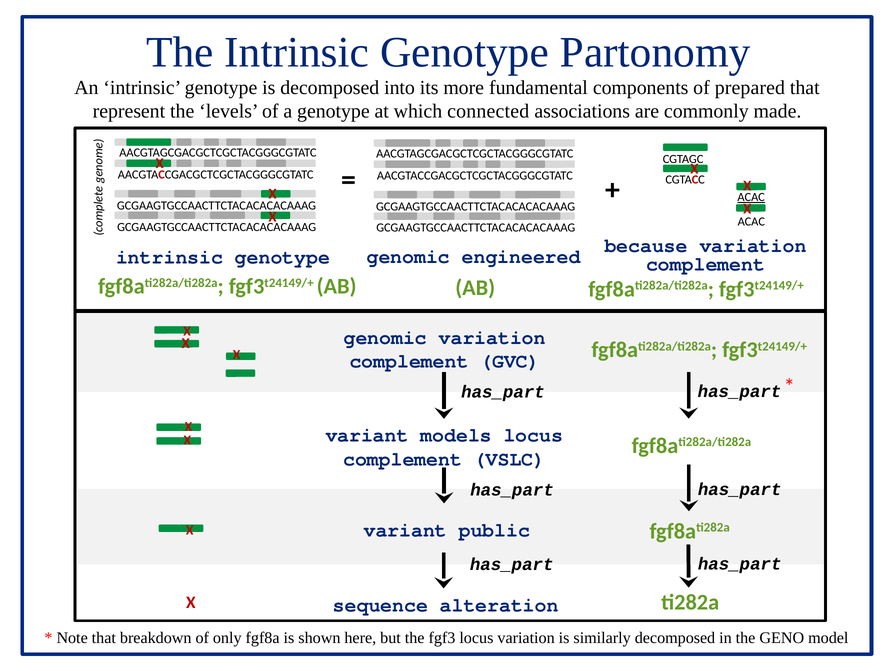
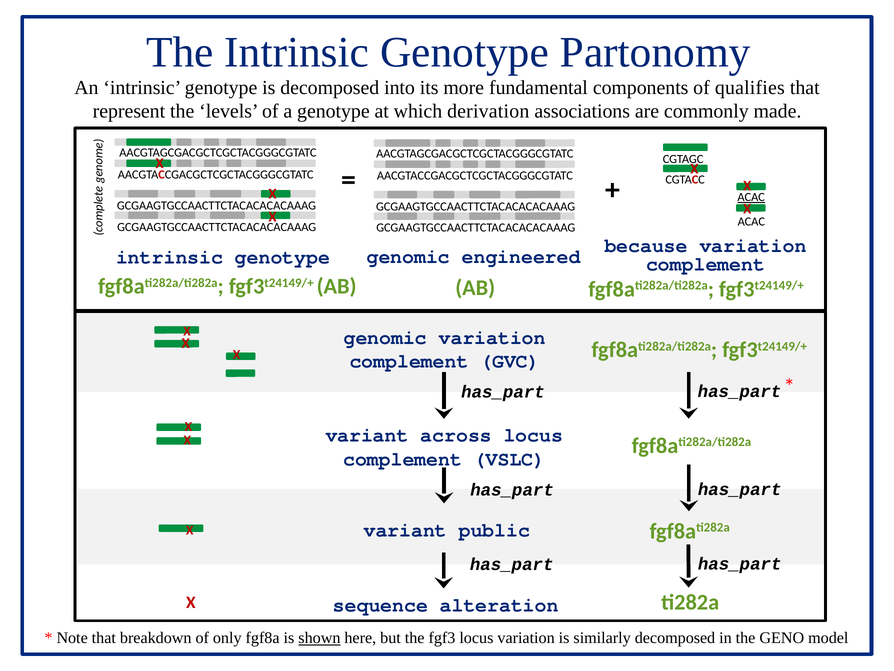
prepared: prepared -> qualifies
connected: connected -> derivation
models: models -> across
shown underline: none -> present
